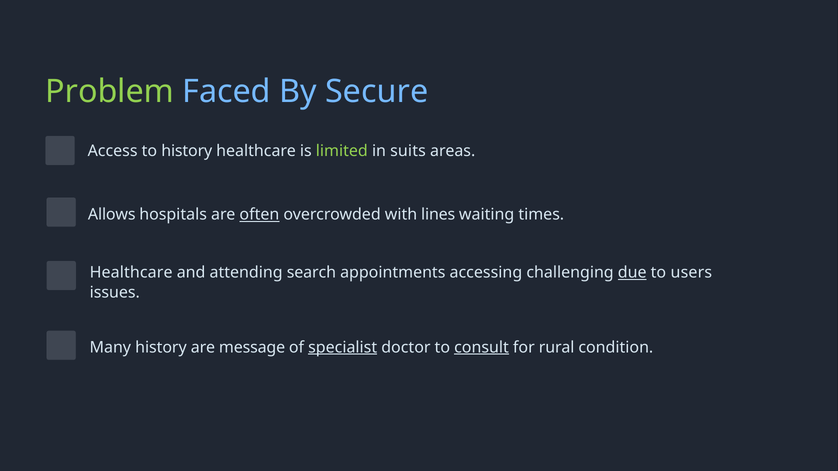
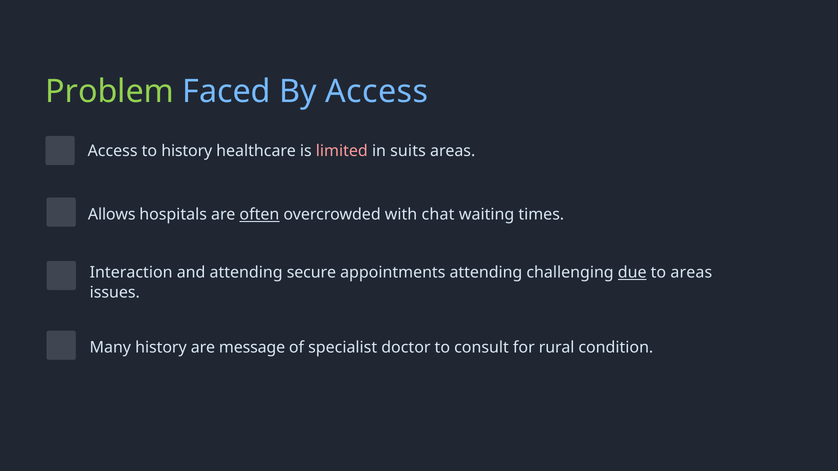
By Secure: Secure -> Access
limited colour: light green -> pink
lines: lines -> chat
Healthcare at (131, 273): Healthcare -> Interaction
search: search -> secure
appointments accessing: accessing -> attending
to users: users -> areas
specialist underline: present -> none
consult underline: present -> none
